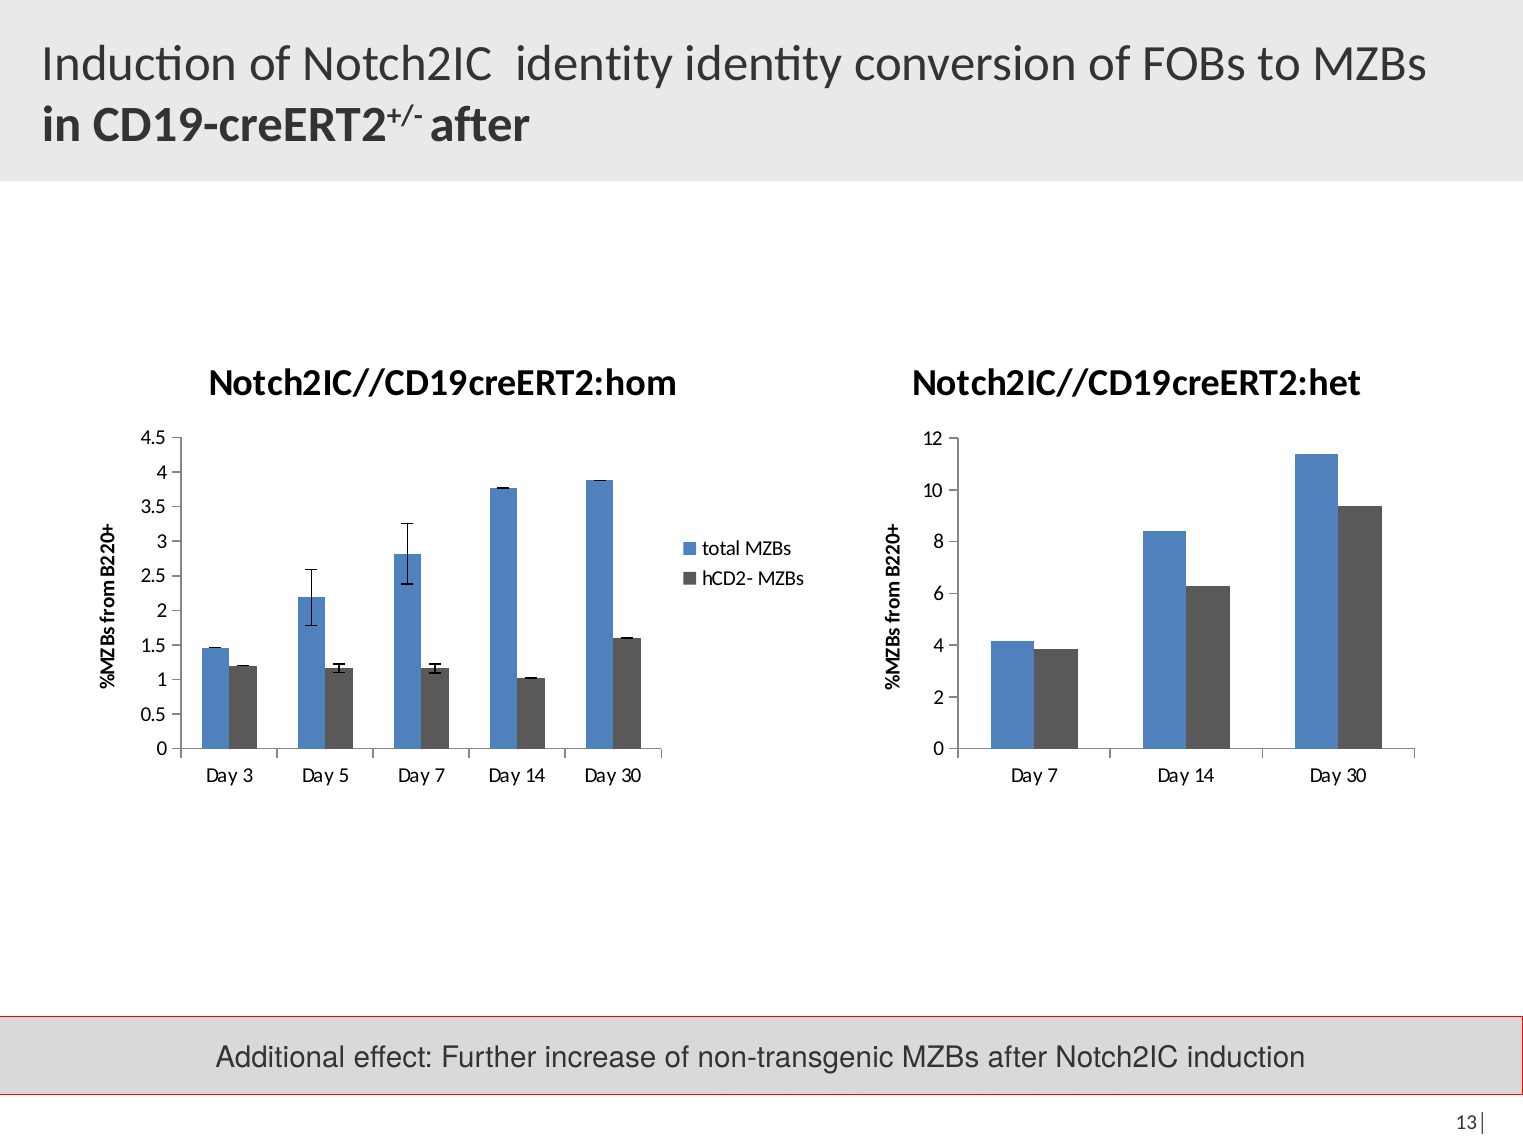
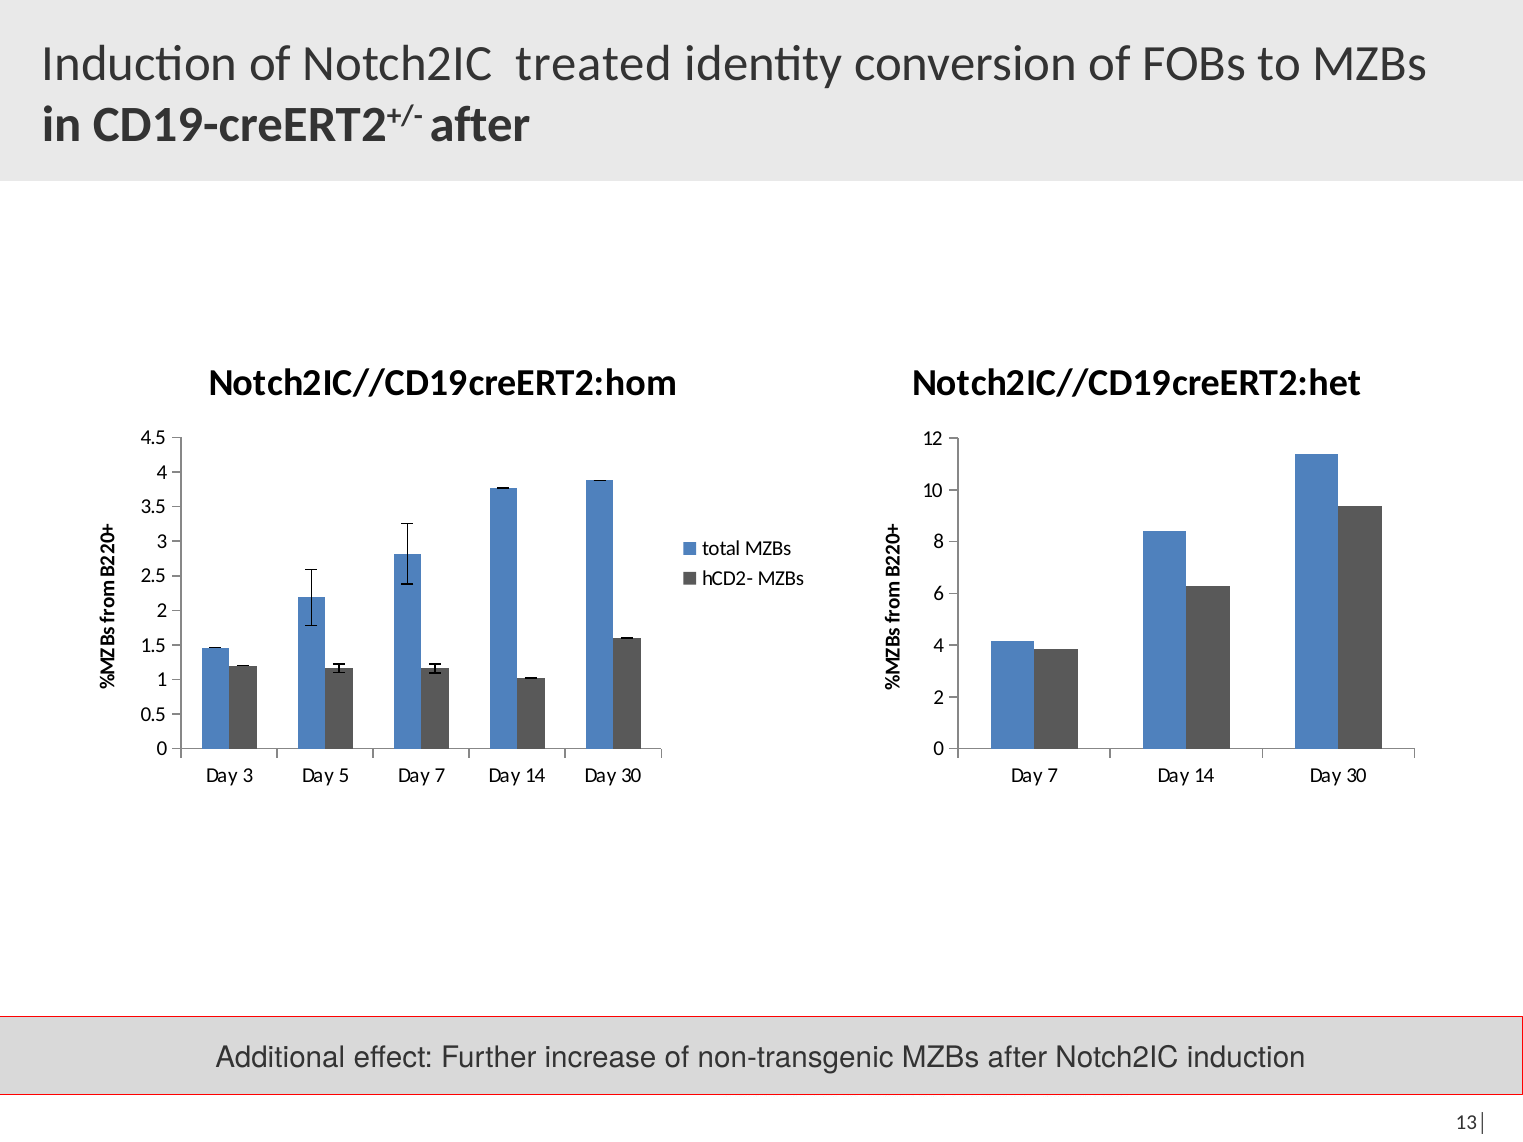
Notch2IC identity: identity -> treated
